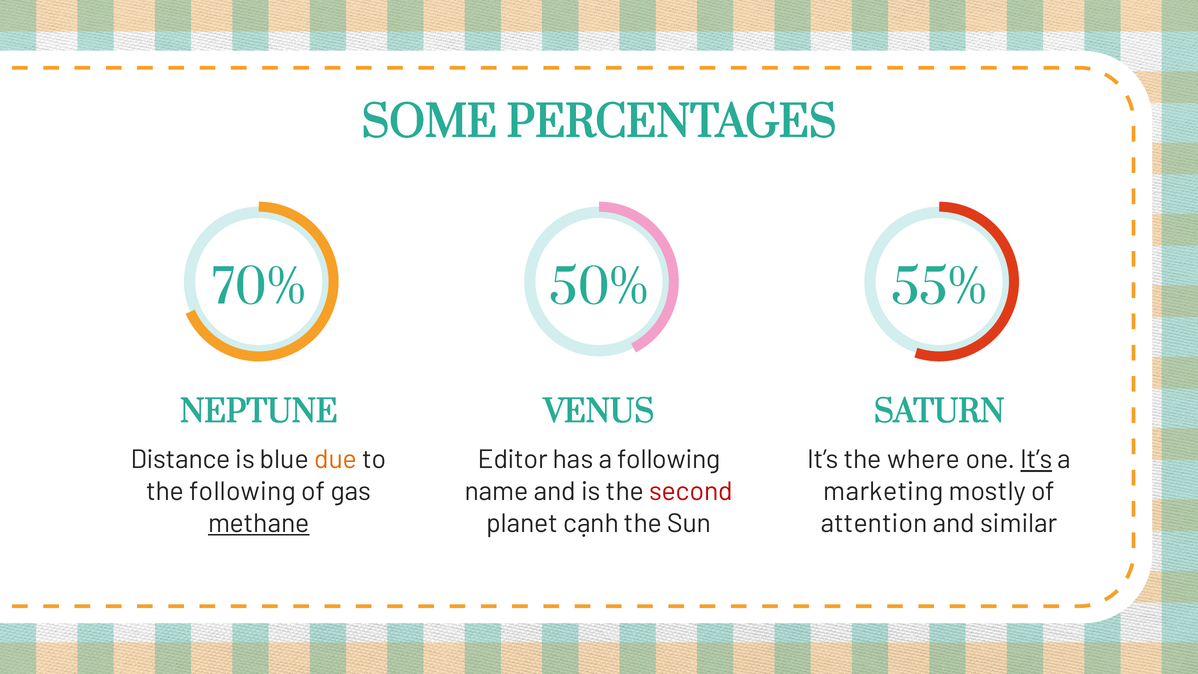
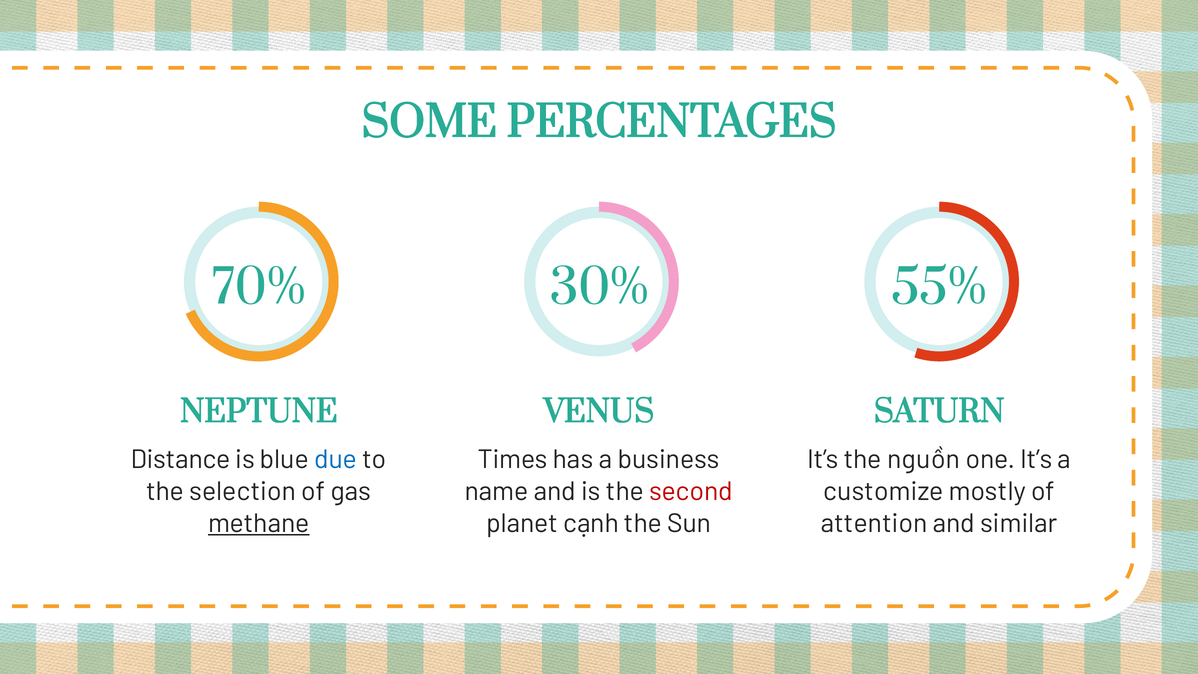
50%: 50% -> 30%
due colour: orange -> blue
Editor: Editor -> Times
a following: following -> business
where: where -> nguồn
It’s at (1036, 460) underline: present -> none
the following: following -> selection
marketing: marketing -> customize
